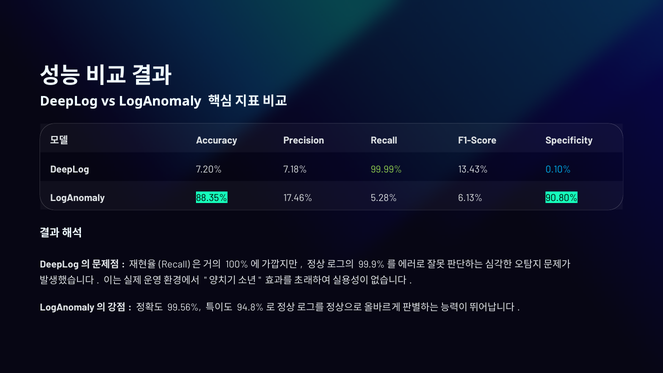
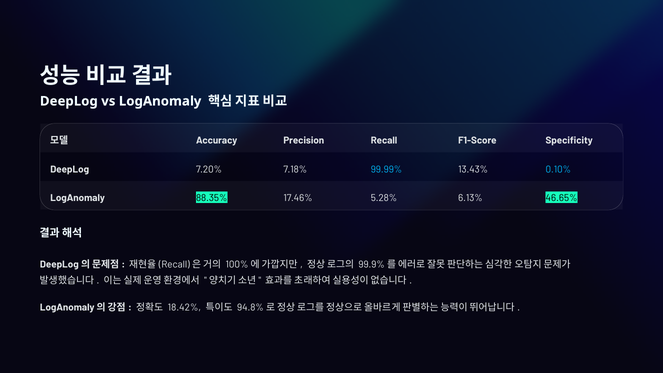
99.99% colour: light green -> light blue
90.80%: 90.80% -> 46.65%
99.56%: 99.56% -> 18.42%
